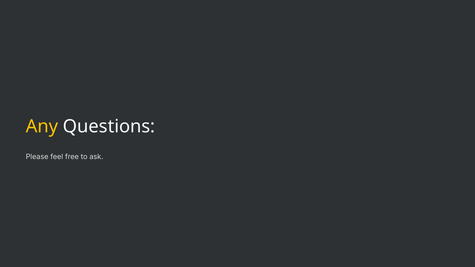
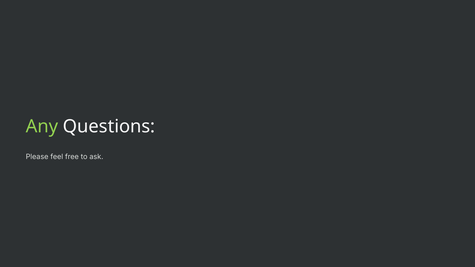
Any colour: yellow -> light green
